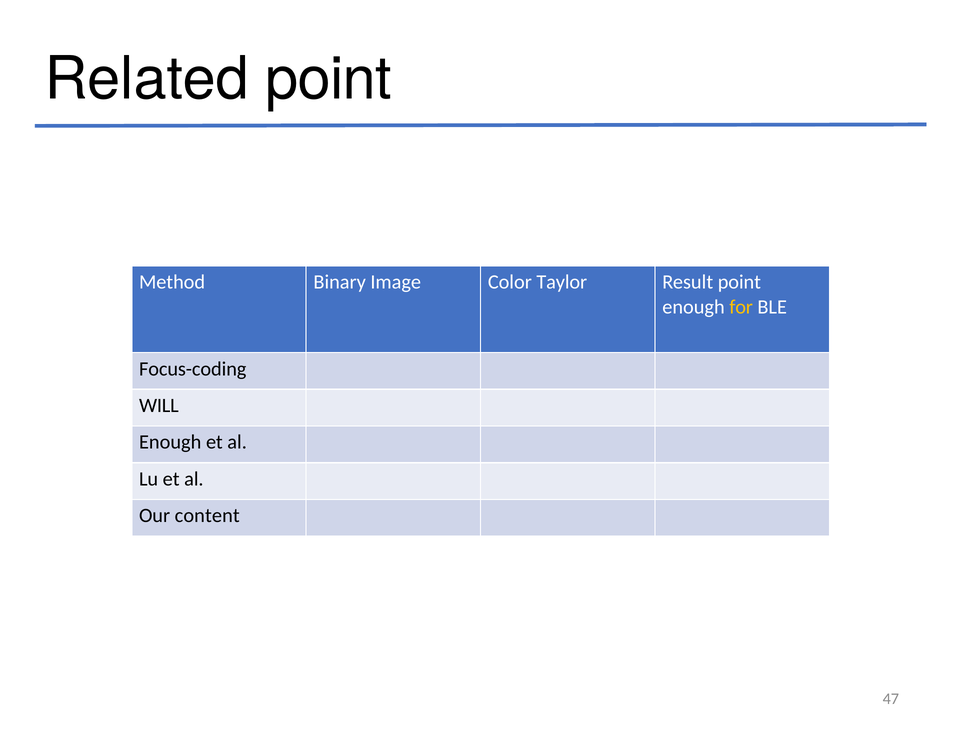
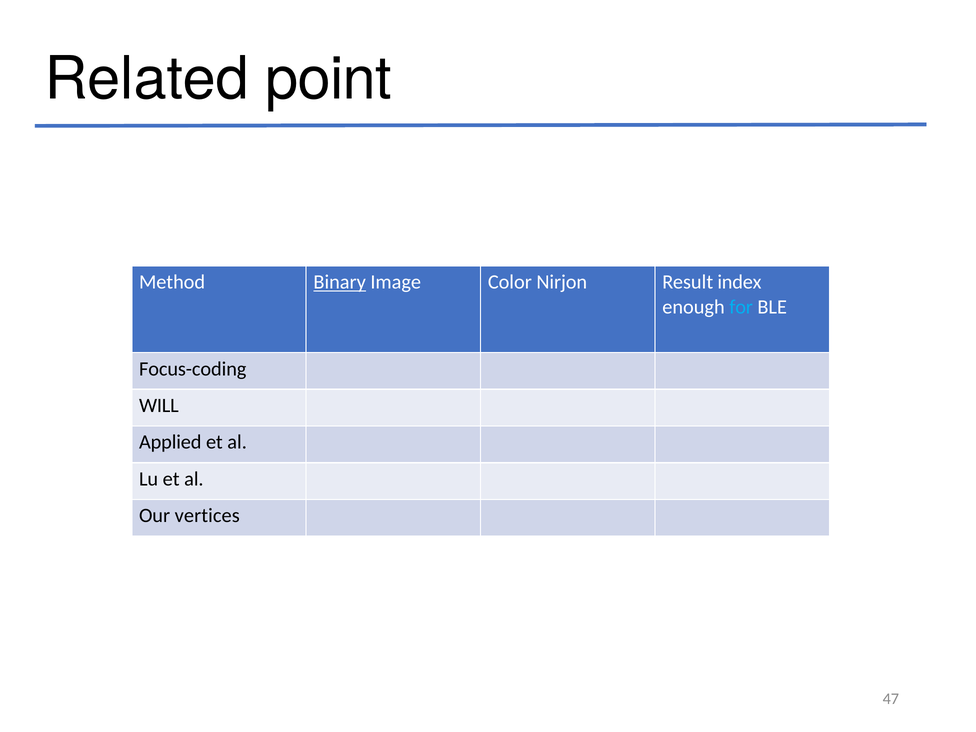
Binary underline: none -> present
Taylor: Taylor -> Nirjon
Result point: point -> index
for colour: yellow -> light blue
Enough at (170, 442): Enough -> Applied
content: content -> vertices
